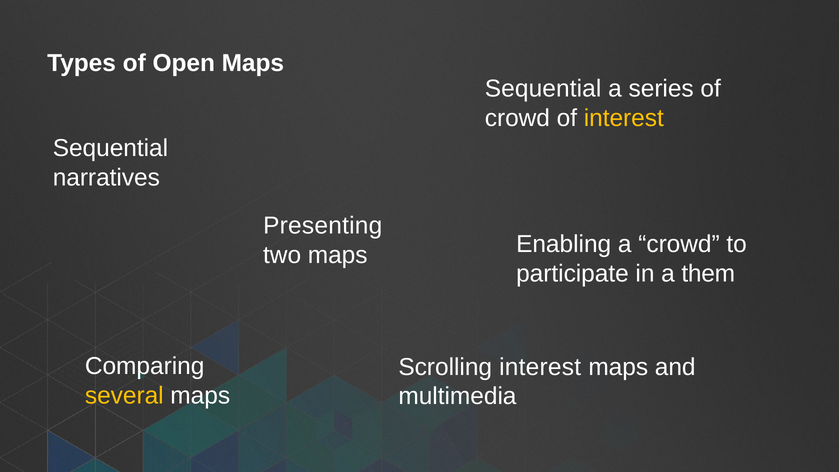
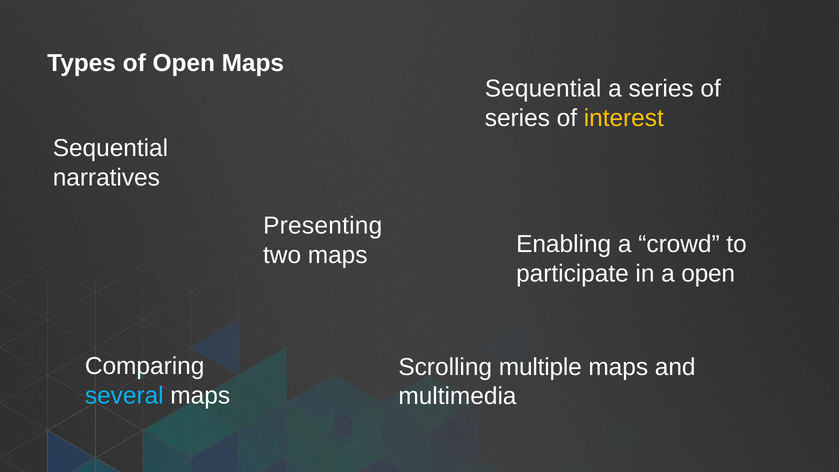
crowd at (517, 118): crowd -> series
a them: them -> open
Scrolling interest: interest -> multiple
several colour: yellow -> light blue
